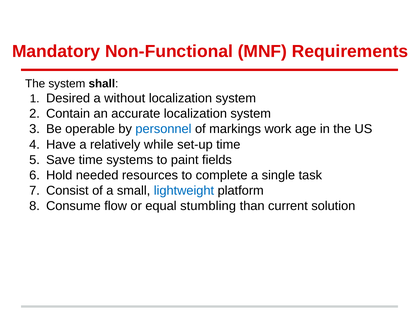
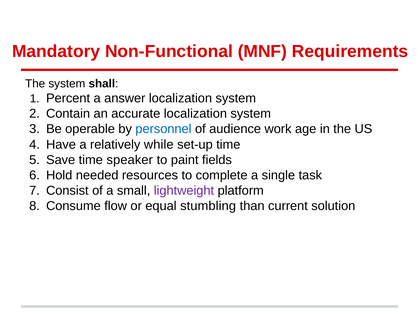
Desired: Desired -> Percent
without: without -> answer
markings: markings -> audience
systems: systems -> speaker
lightweight colour: blue -> purple
